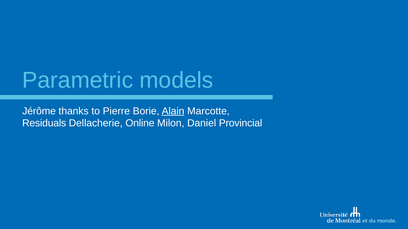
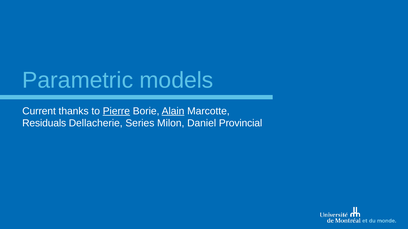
Jérôme: Jérôme -> Current
Pierre underline: none -> present
Online: Online -> Series
